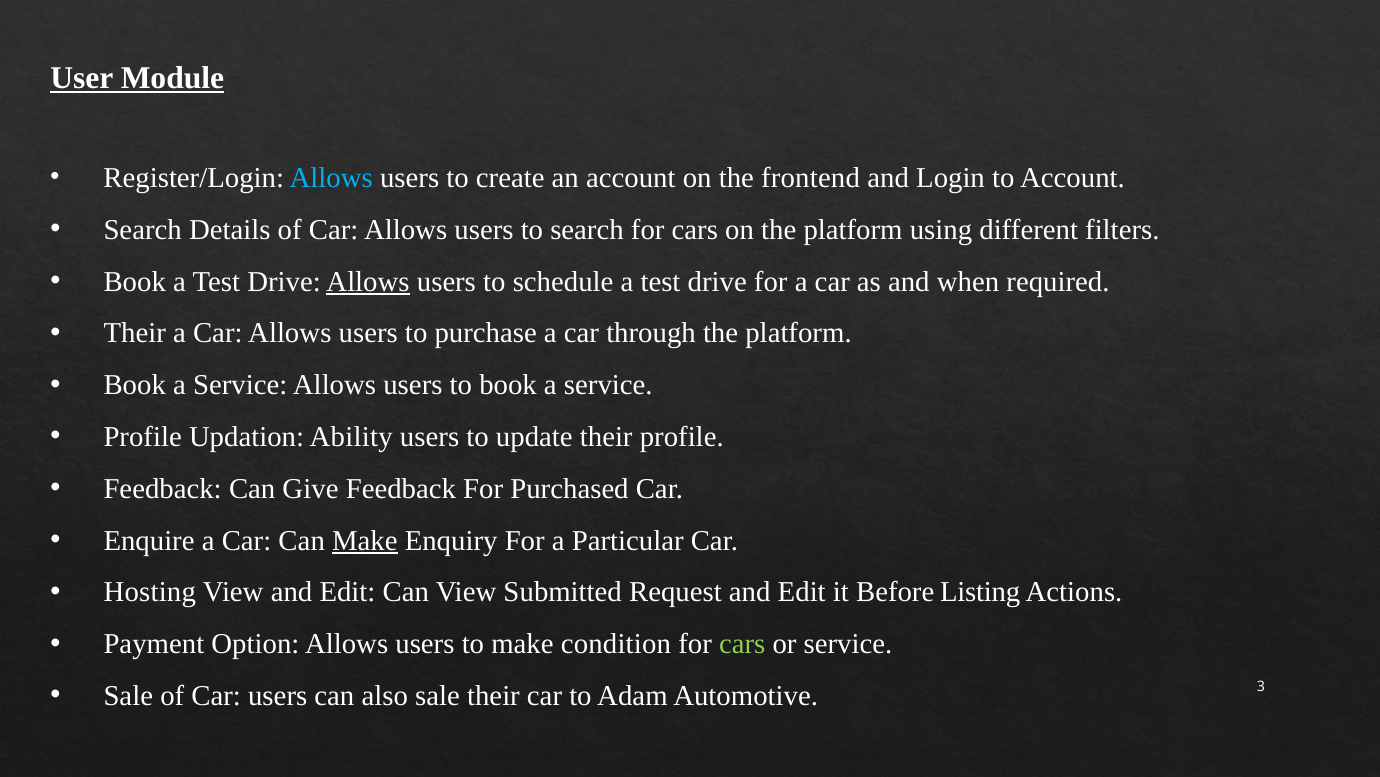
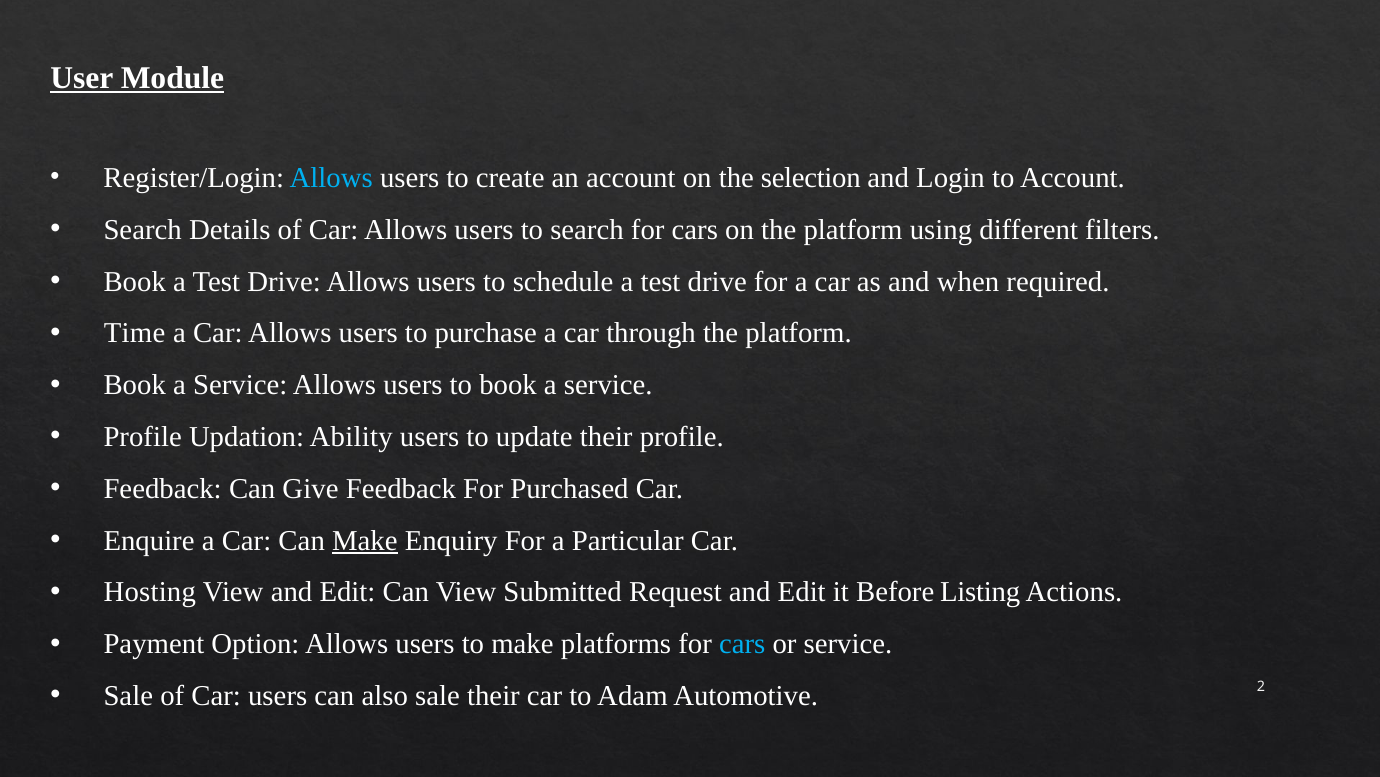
frontend: frontend -> selection
Allows at (368, 281) underline: present -> none
Their at (135, 333): Their -> Time
condition: condition -> platforms
cars at (742, 644) colour: light green -> light blue
3: 3 -> 2
